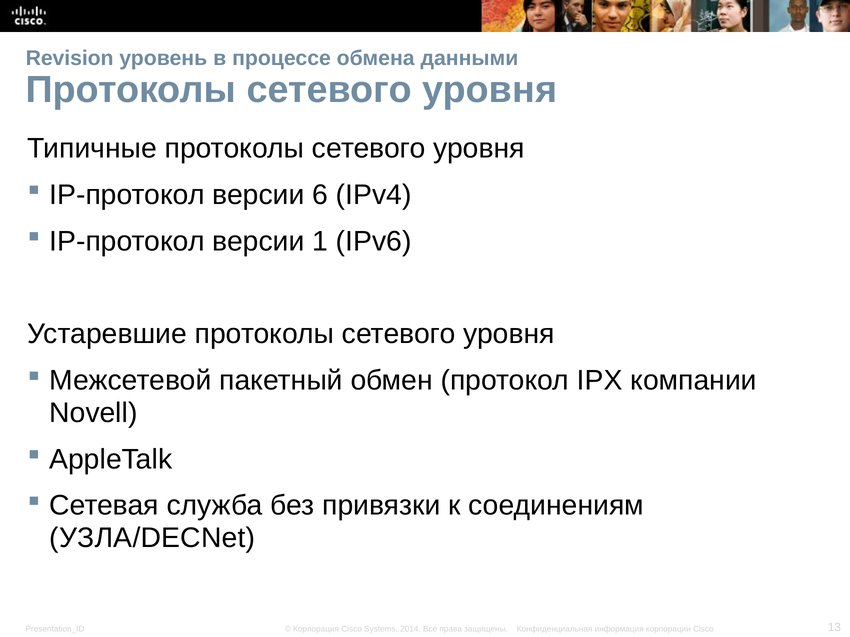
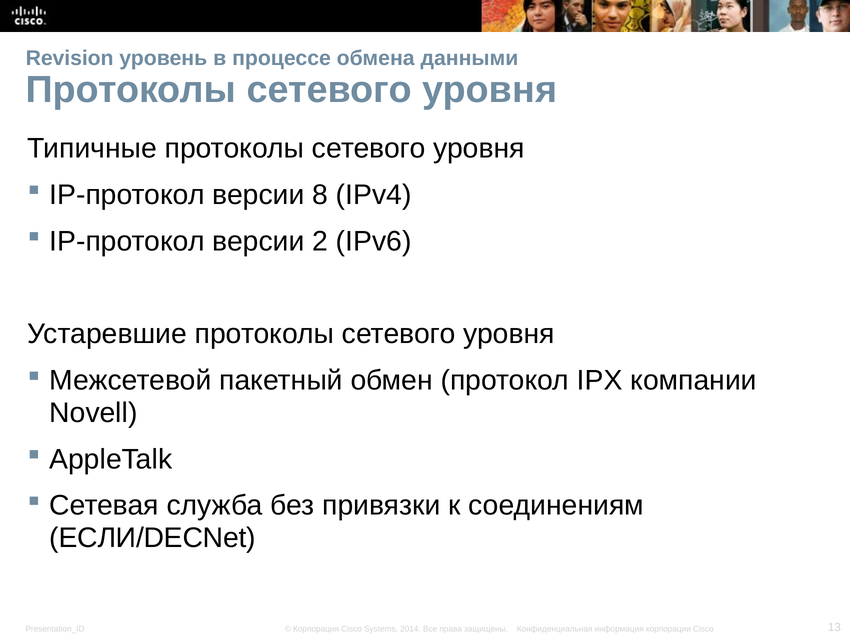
6: 6 -> 8
1: 1 -> 2
УЗЛА/DECNet: УЗЛА/DECNet -> ЕСЛИ/DECNet
